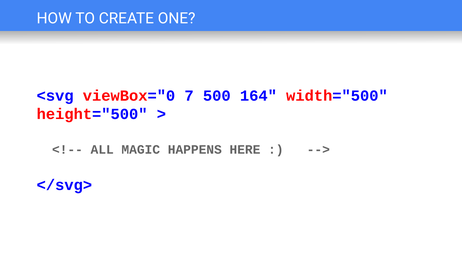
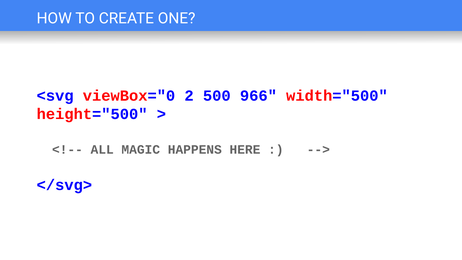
7: 7 -> 2
164: 164 -> 966
